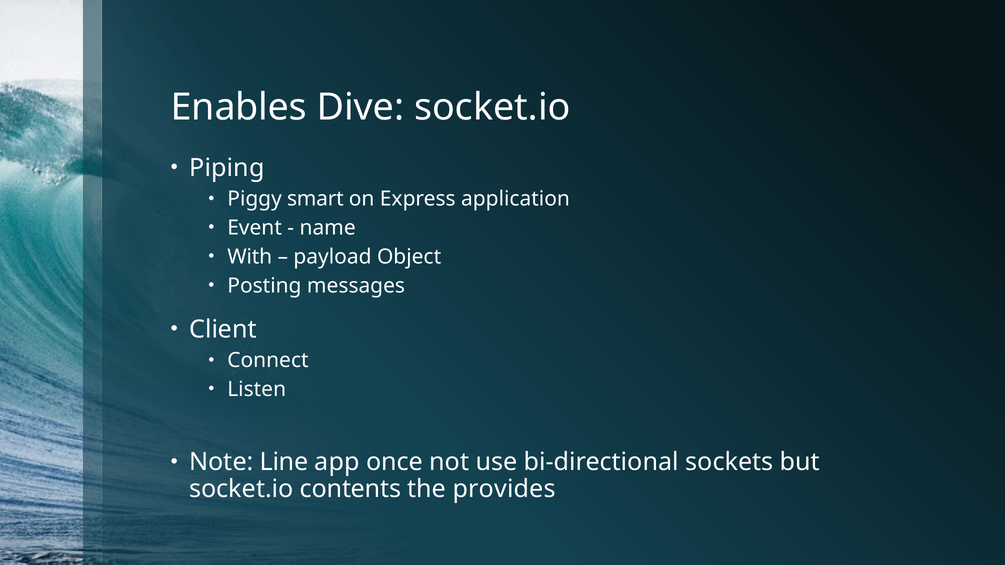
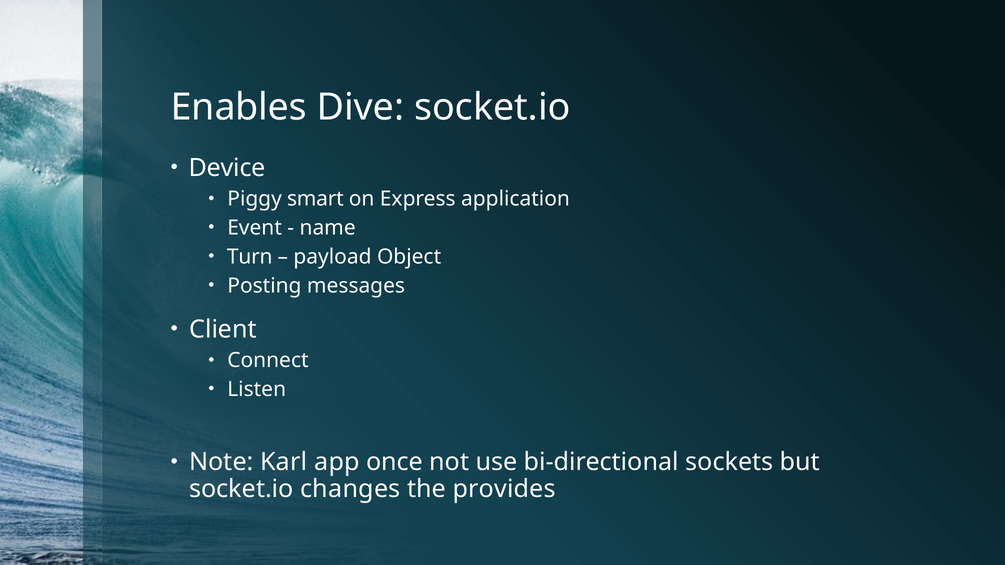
Piping: Piping -> Device
With: With -> Turn
Line: Line -> Karl
contents: contents -> changes
